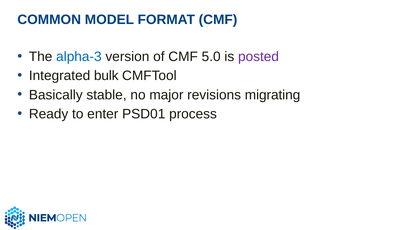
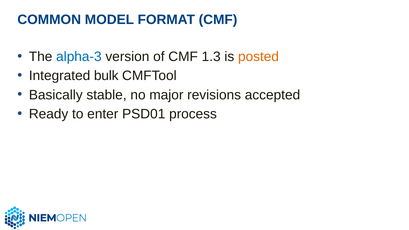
5.0: 5.0 -> 1.3
posted colour: purple -> orange
migrating: migrating -> accepted
